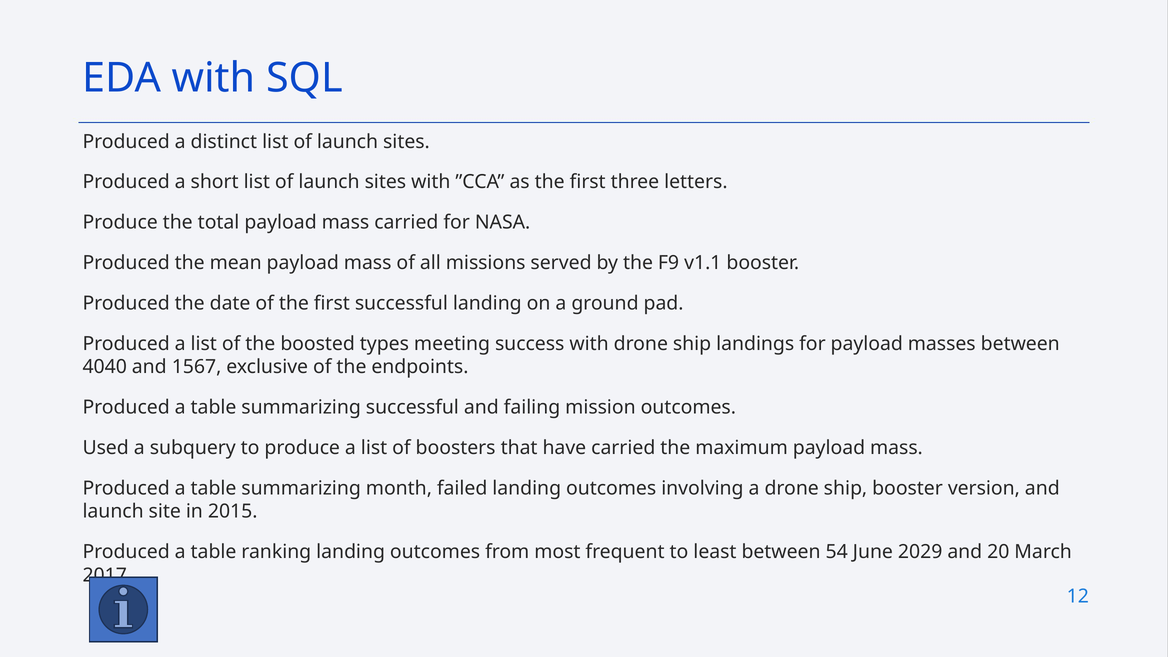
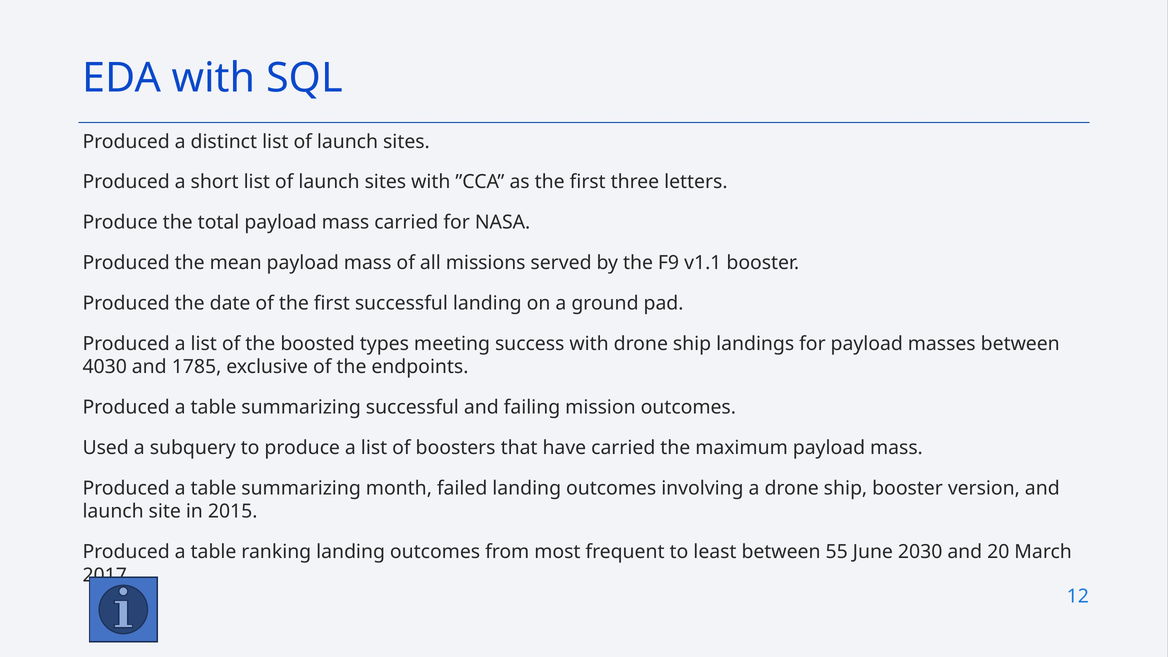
4040: 4040 -> 4030
1567: 1567 -> 1785
54: 54 -> 55
2029: 2029 -> 2030
